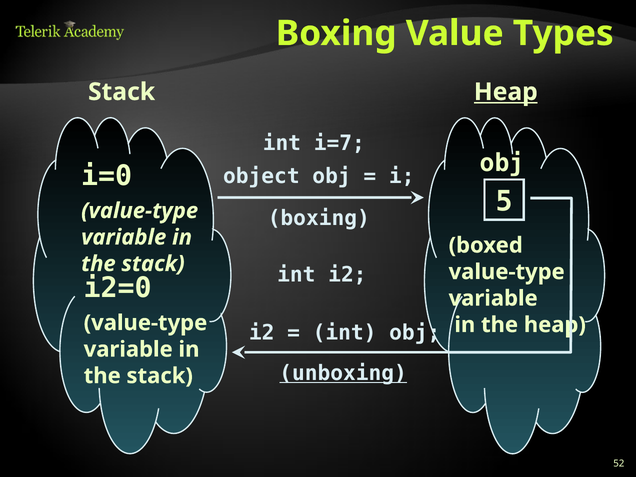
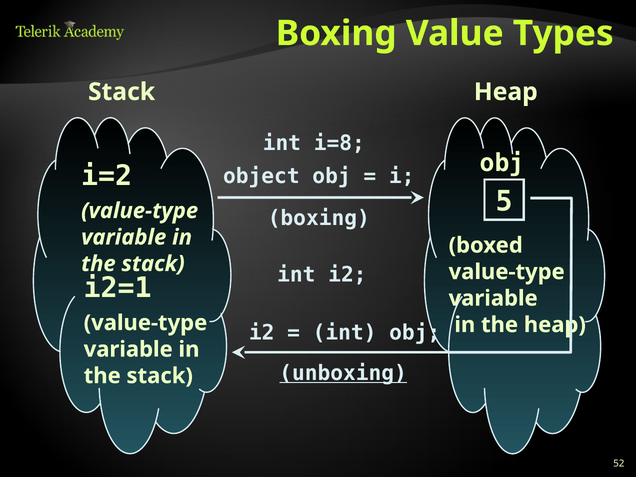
Heap at (506, 92) underline: present -> none
i=7: i=7 -> i=8
i=0: i=0 -> i=2
i2=0: i2=0 -> i2=1
